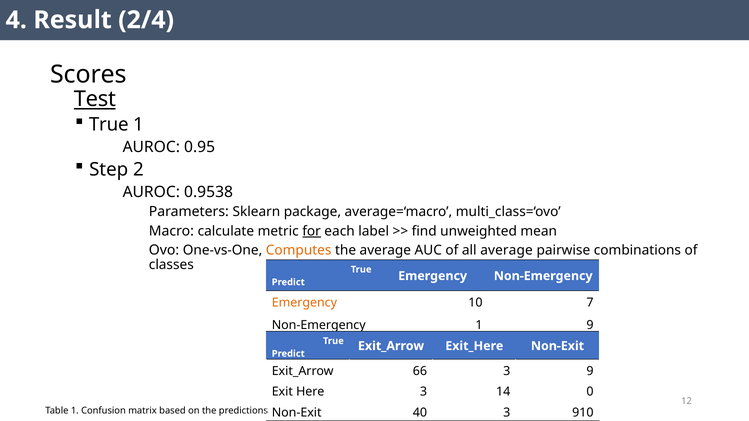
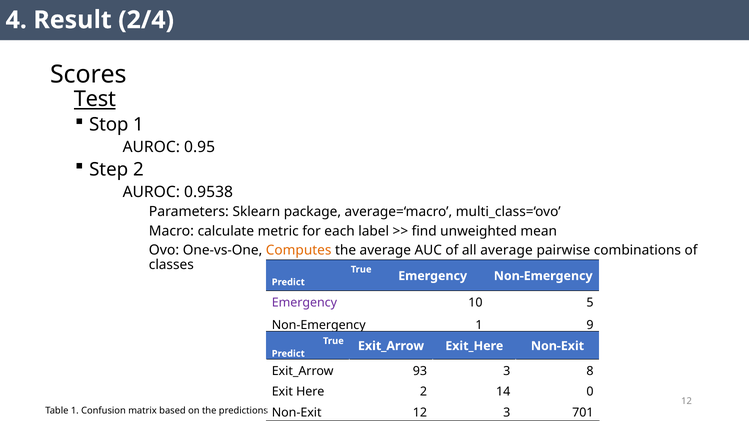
True at (109, 125): True -> Stop
for underline: present -> none
Emergency at (304, 303) colour: orange -> purple
7: 7 -> 5
66: 66 -> 93
3 9: 9 -> 8
Here 3: 3 -> 2
Non-Exit 40: 40 -> 12
910: 910 -> 701
